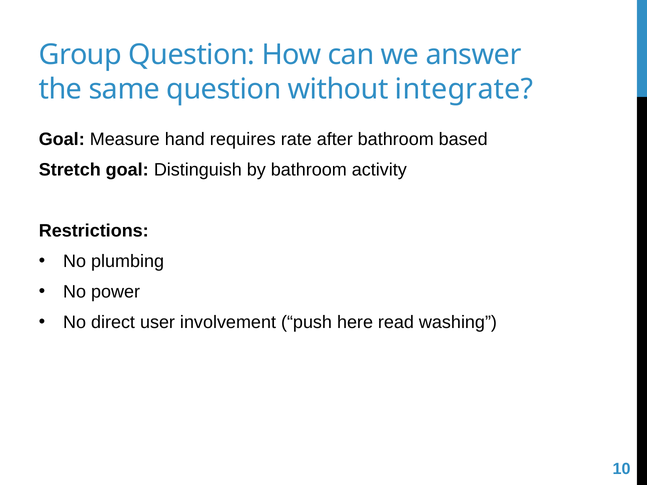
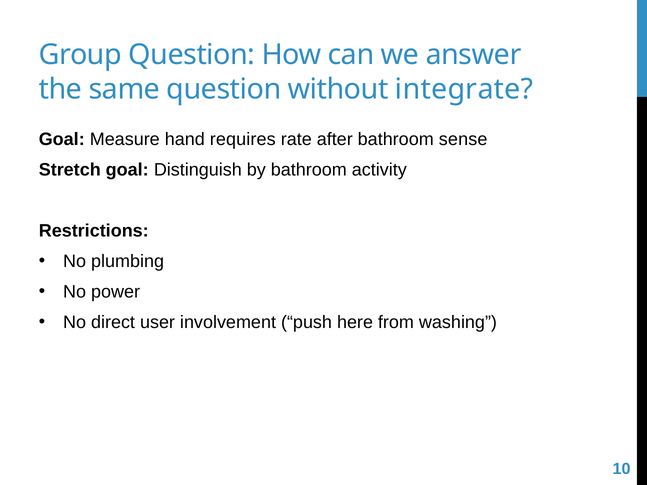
based: based -> sense
read: read -> from
